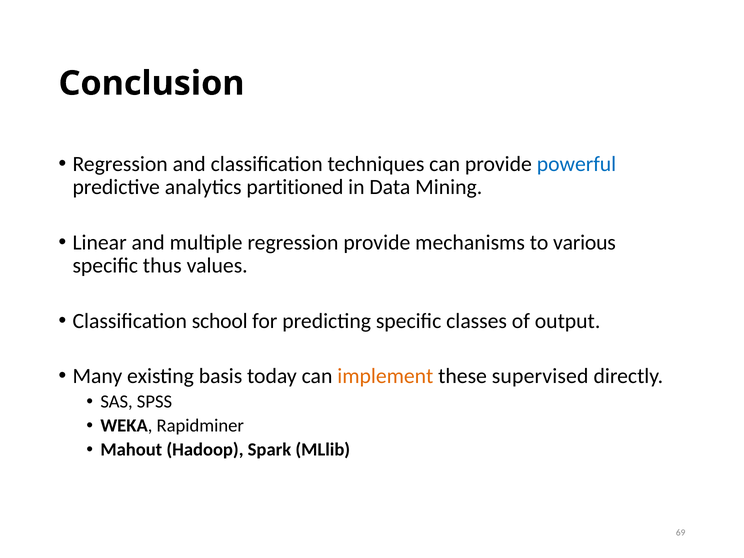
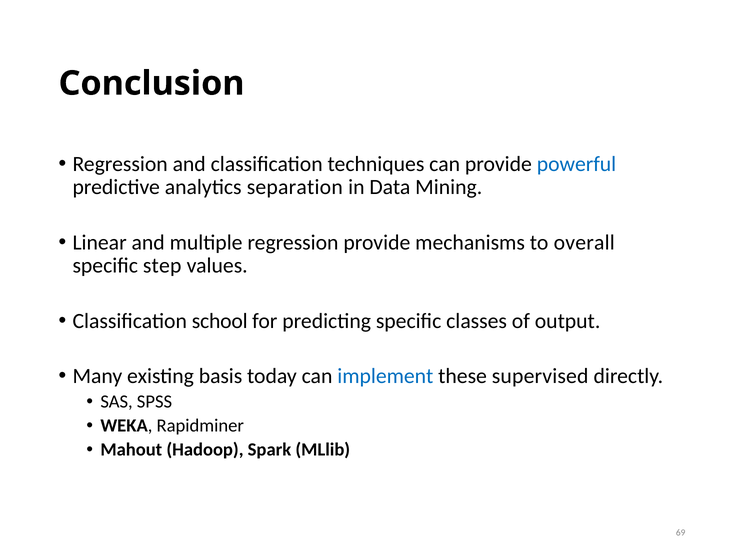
partitioned: partitioned -> separation
various: various -> overall
thus: thus -> step
implement colour: orange -> blue
